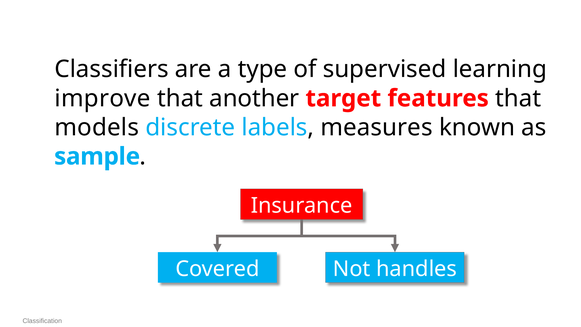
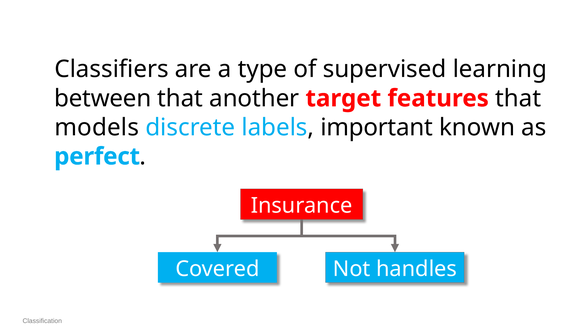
improve: improve -> between
measures: measures -> important
sample: sample -> perfect
